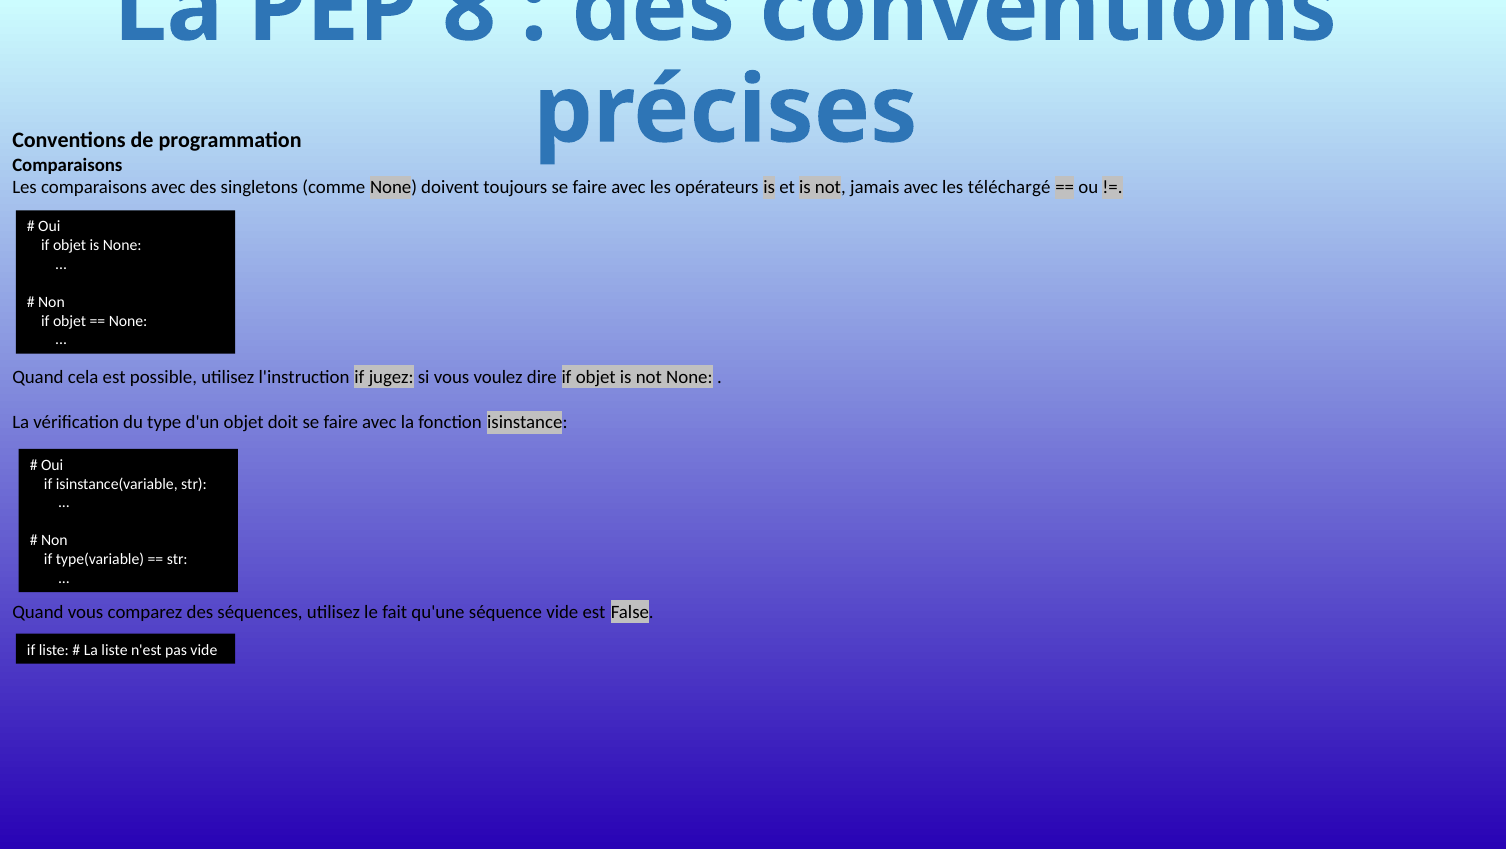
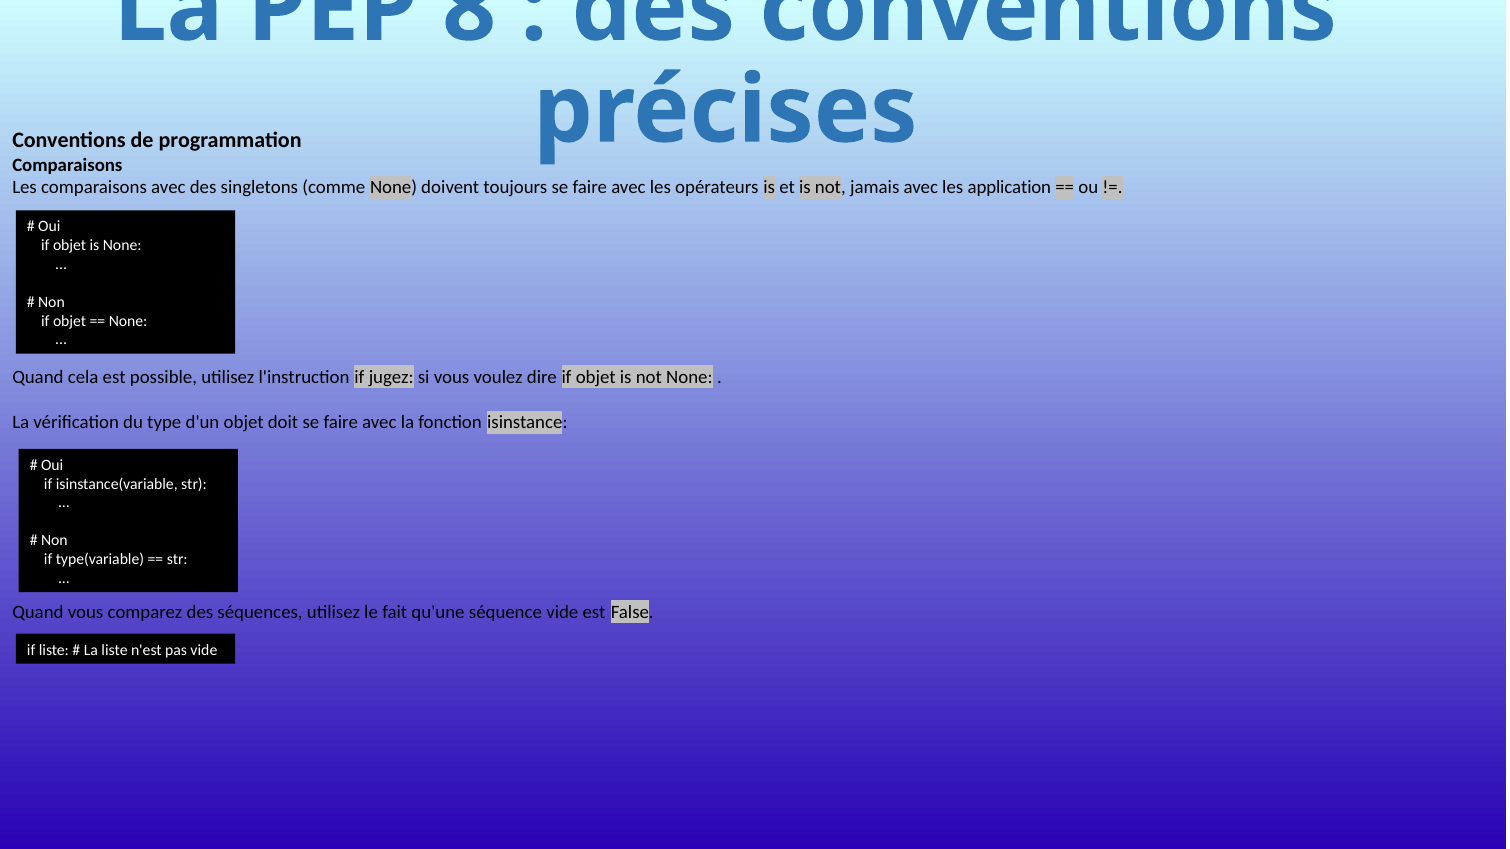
téléchargé: téléchargé -> application
